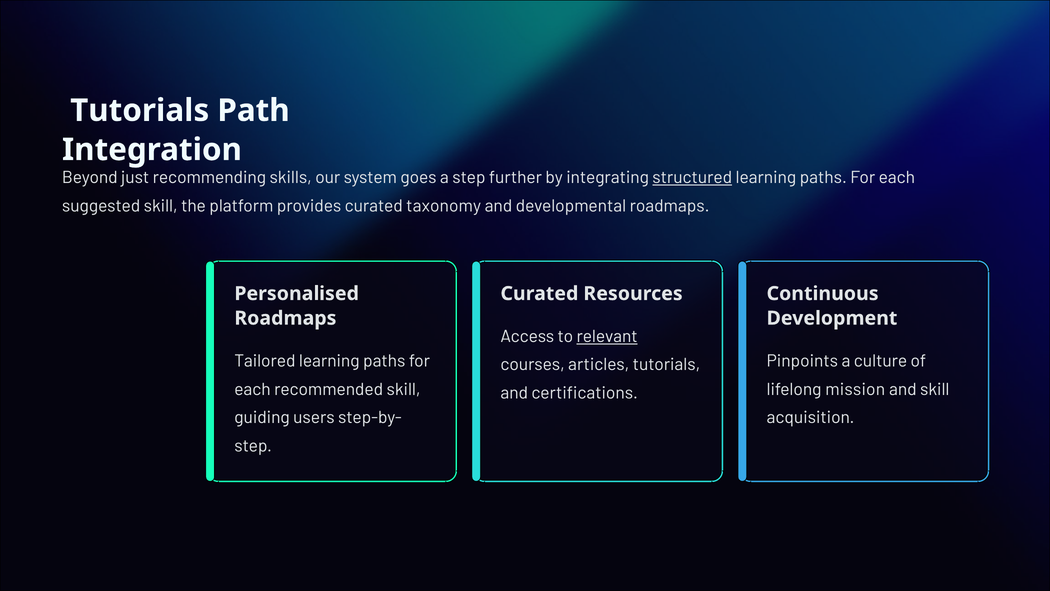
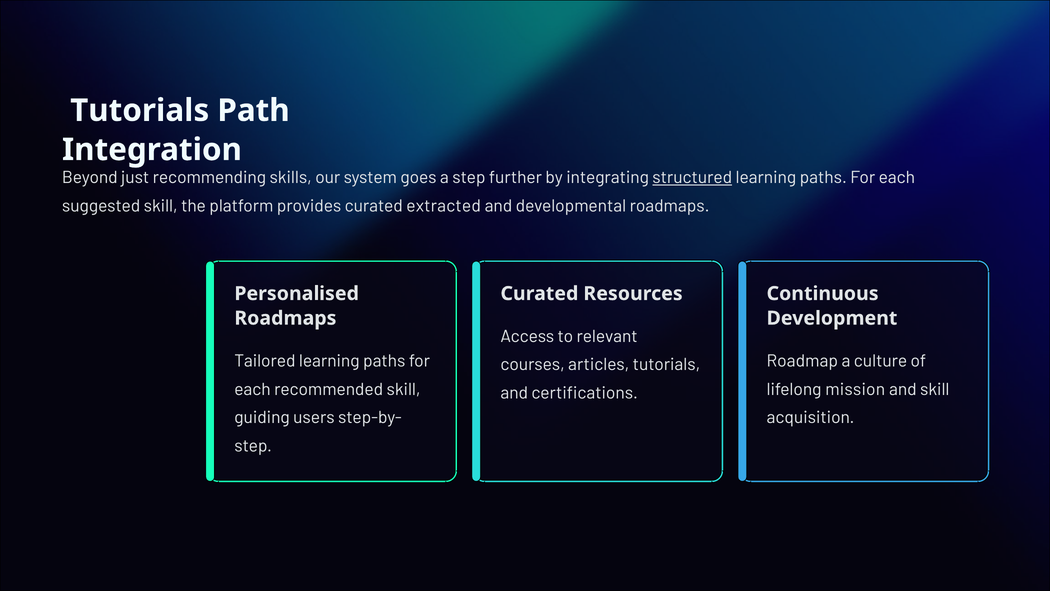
taxonomy: taxonomy -> extracted
relevant underline: present -> none
Pinpoints: Pinpoints -> Roadmap
